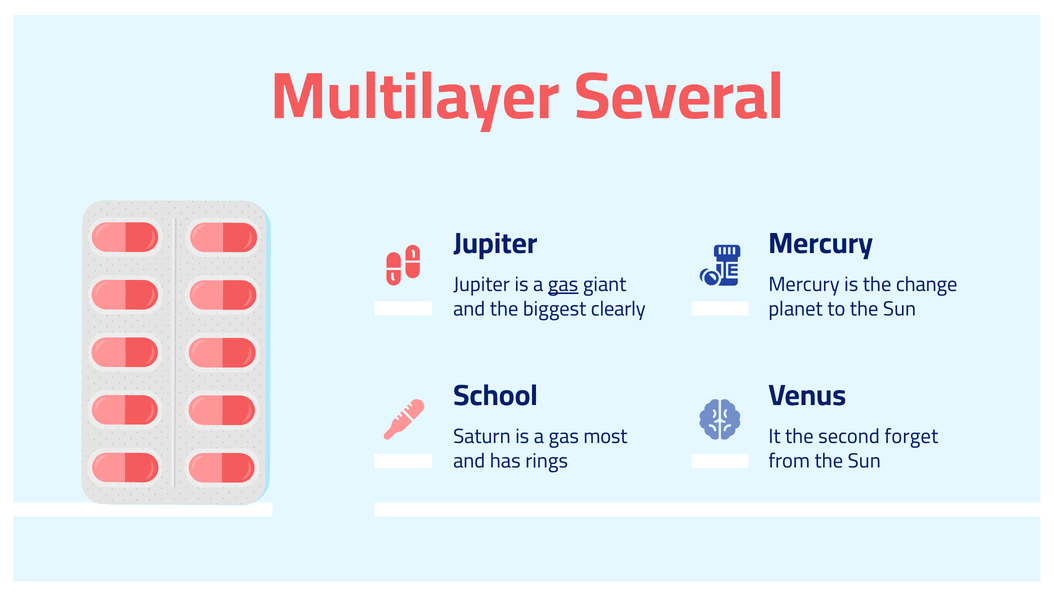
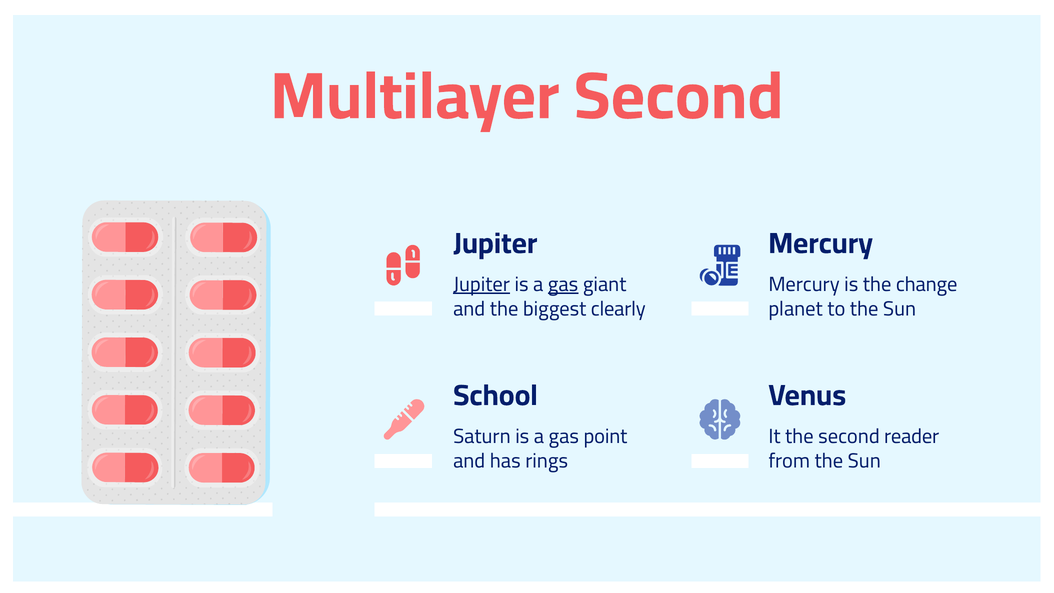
Multilayer Several: Several -> Second
Jupiter at (482, 284) underline: none -> present
most: most -> point
forget: forget -> reader
